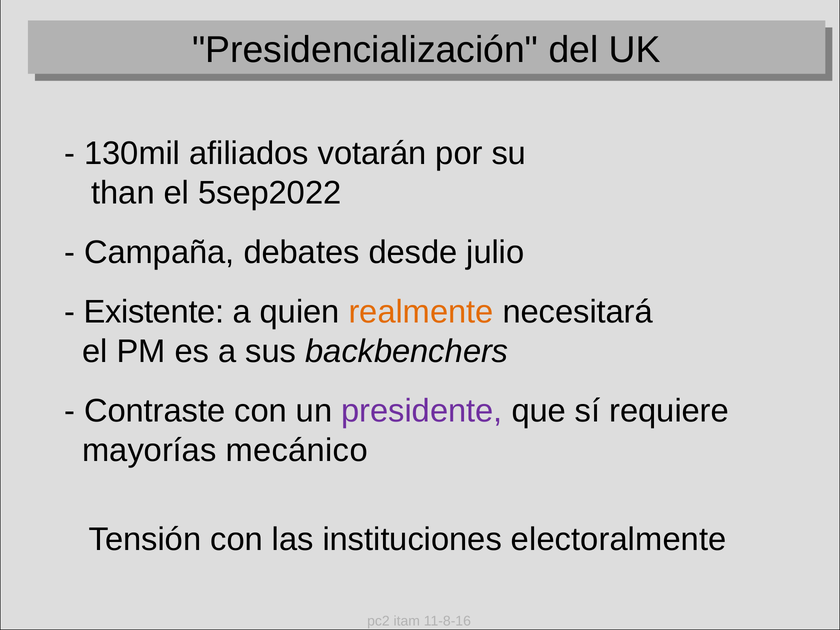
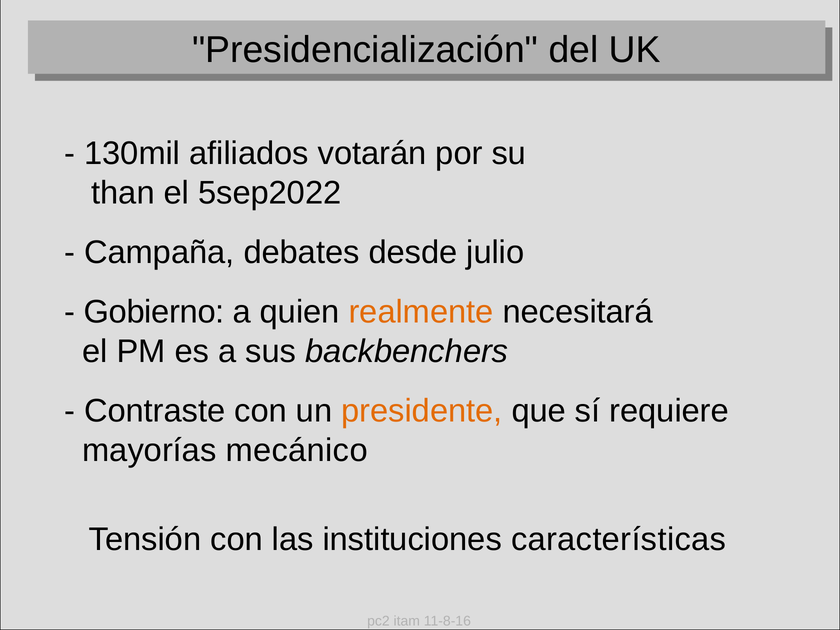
Existente: Existente -> Gobierno
presidente colour: purple -> orange
electoralmente: electoralmente -> características
